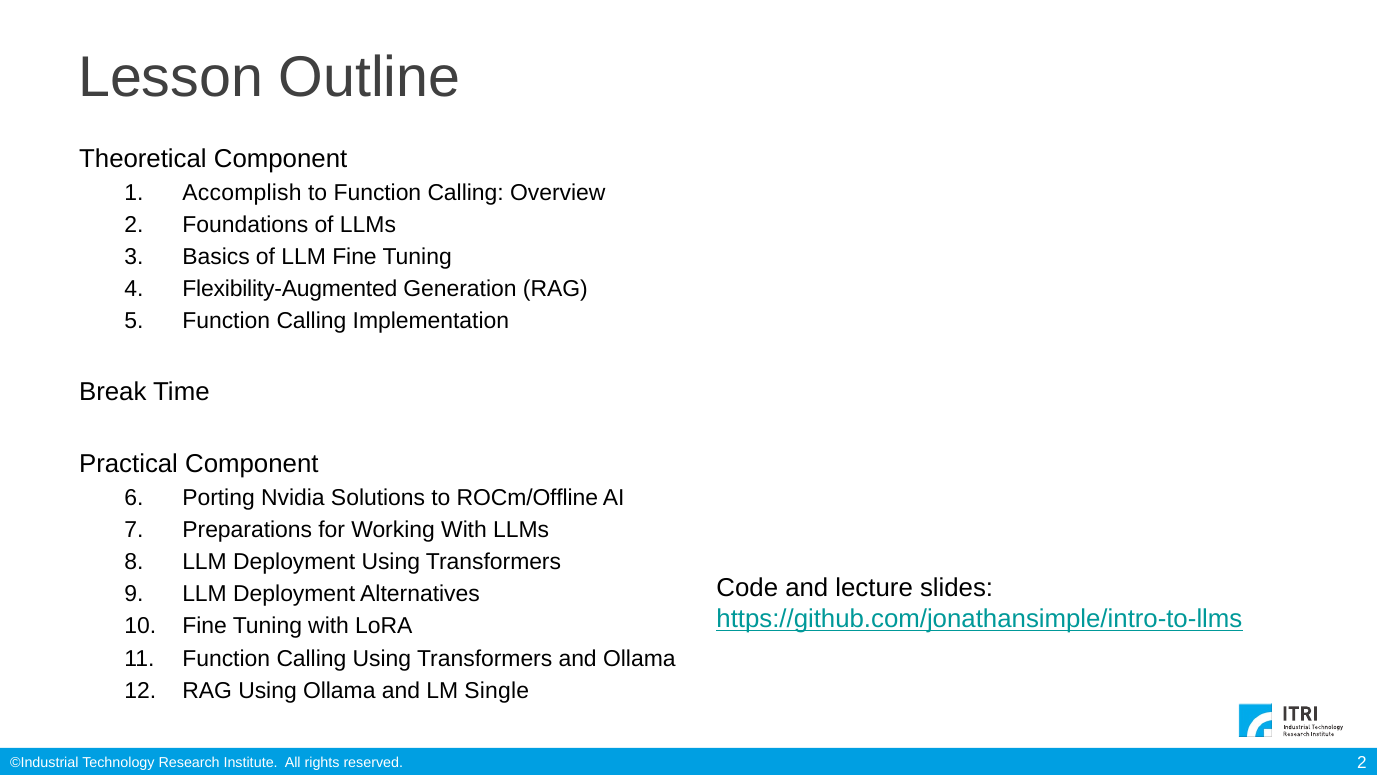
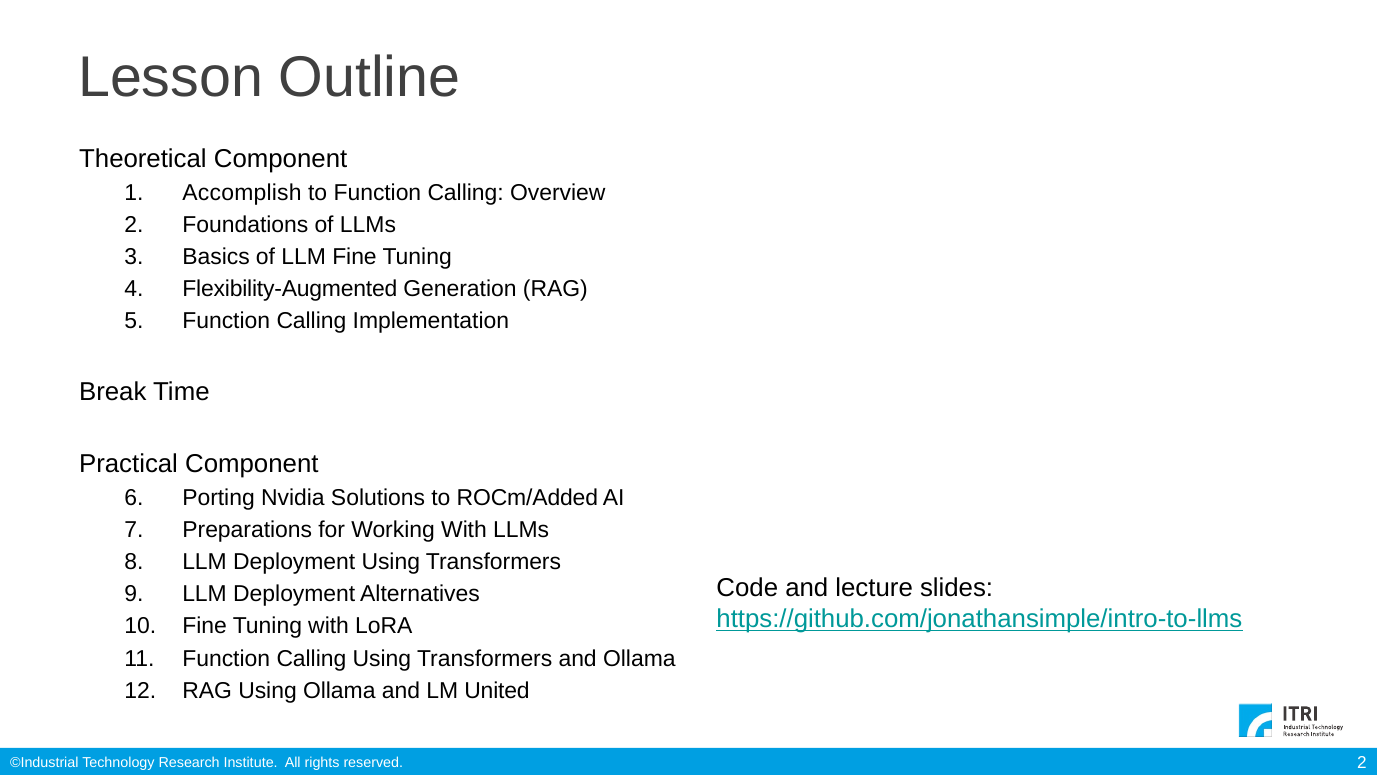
ROCm/Offline: ROCm/Offline -> ROCm/Added
Single: Single -> United
